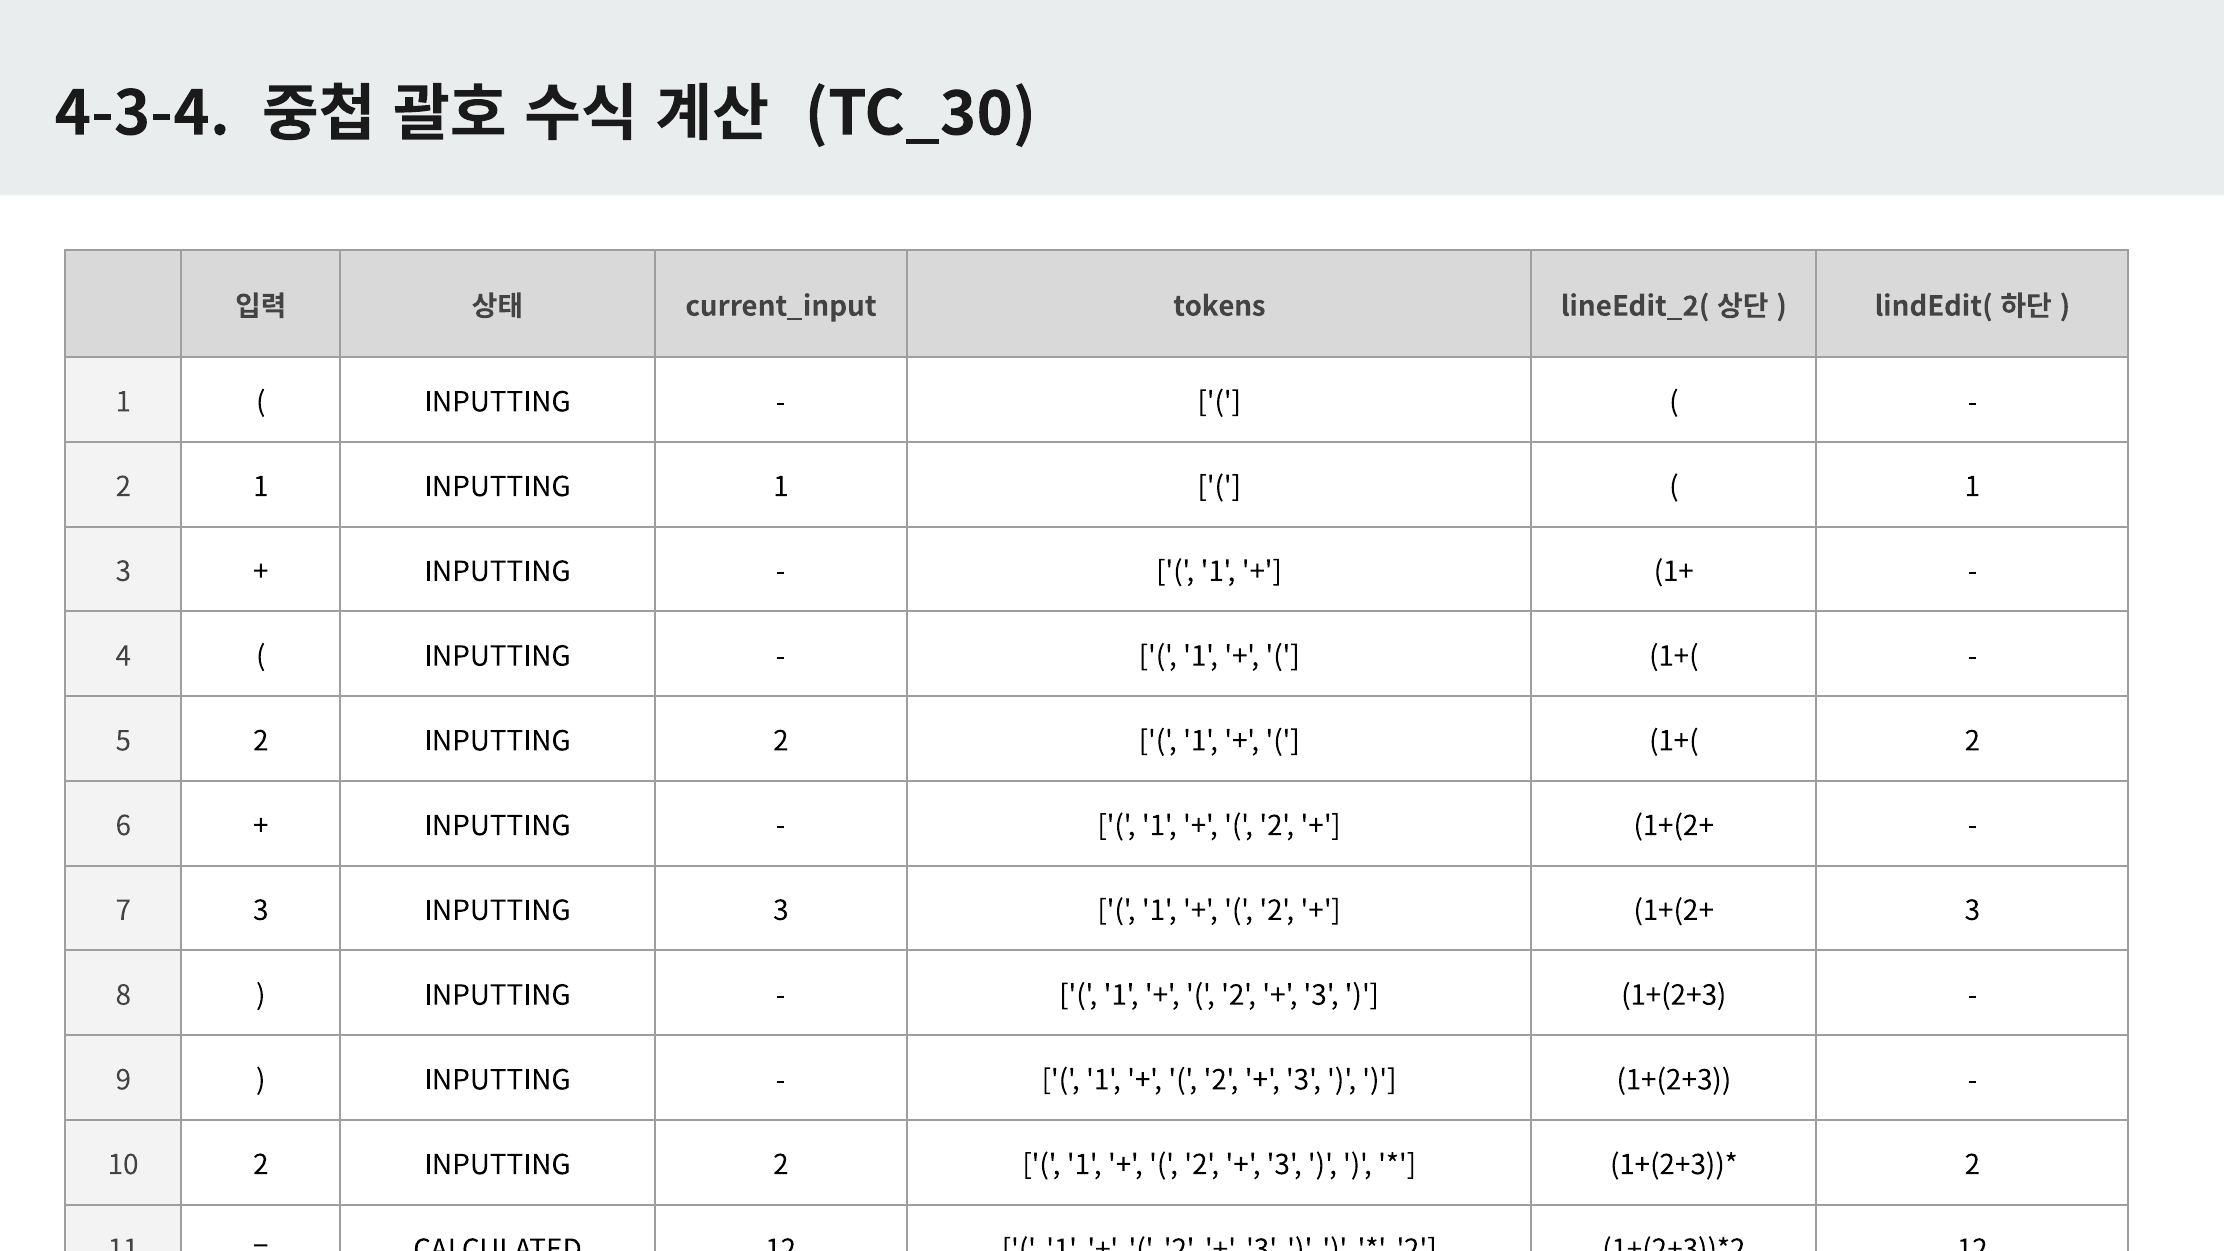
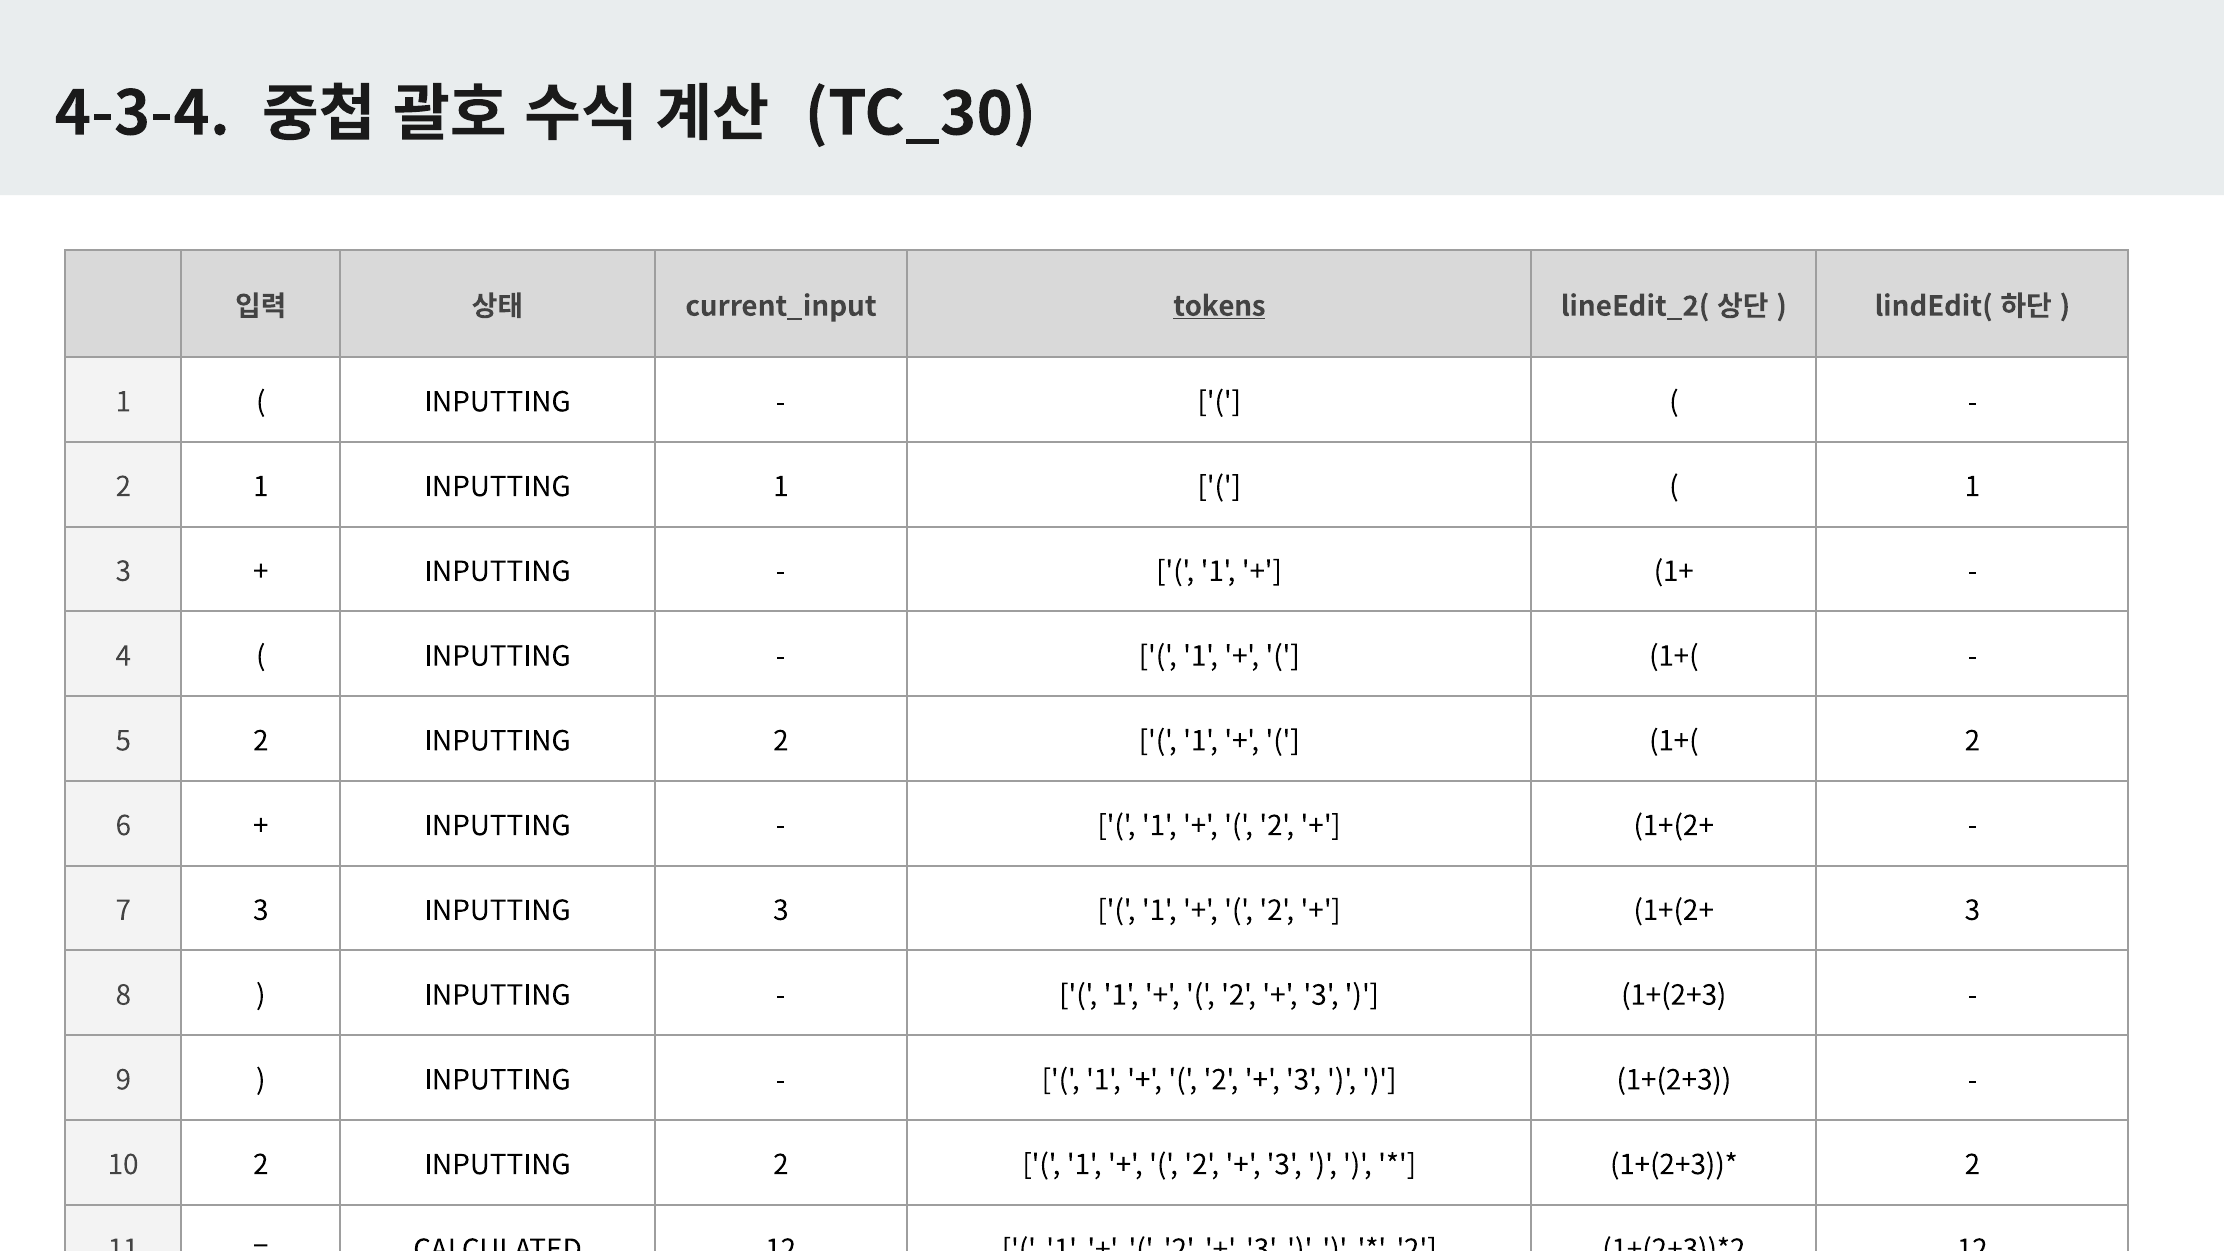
tokens underline: none -> present
